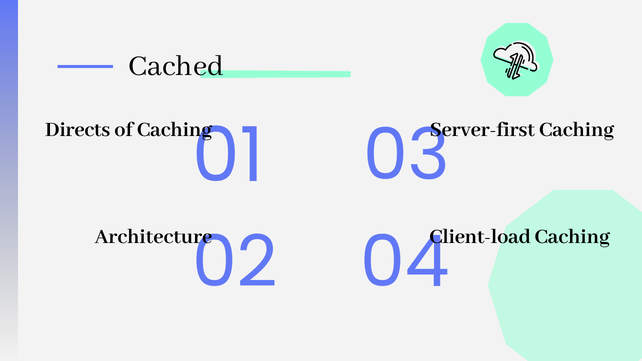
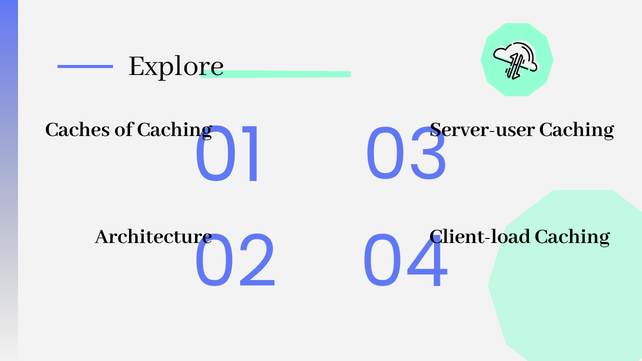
Cached: Cached -> Explore
Directs: Directs -> Caches
Server-first: Server-first -> Server-user
